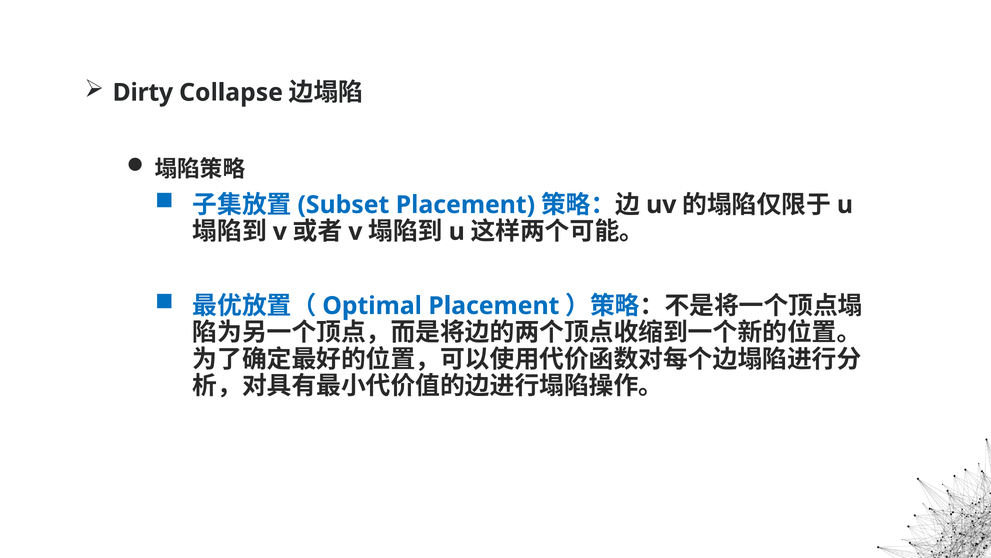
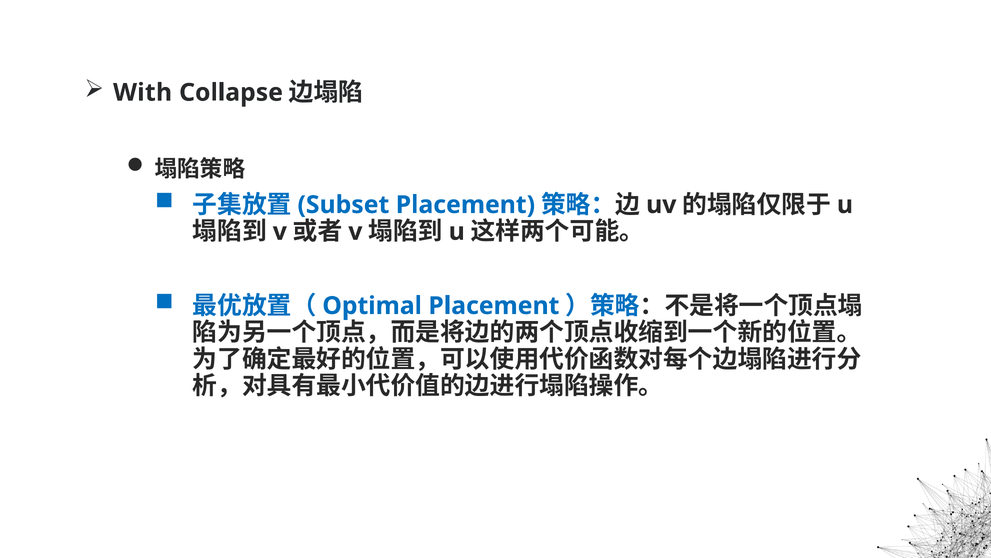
Dirty: Dirty -> With
